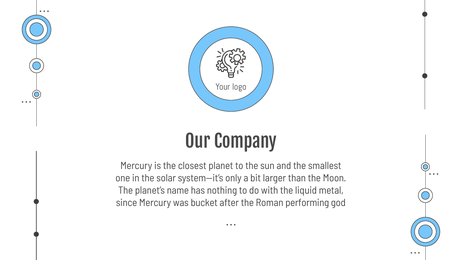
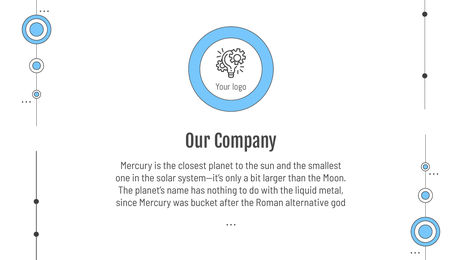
performing: performing -> alternative
